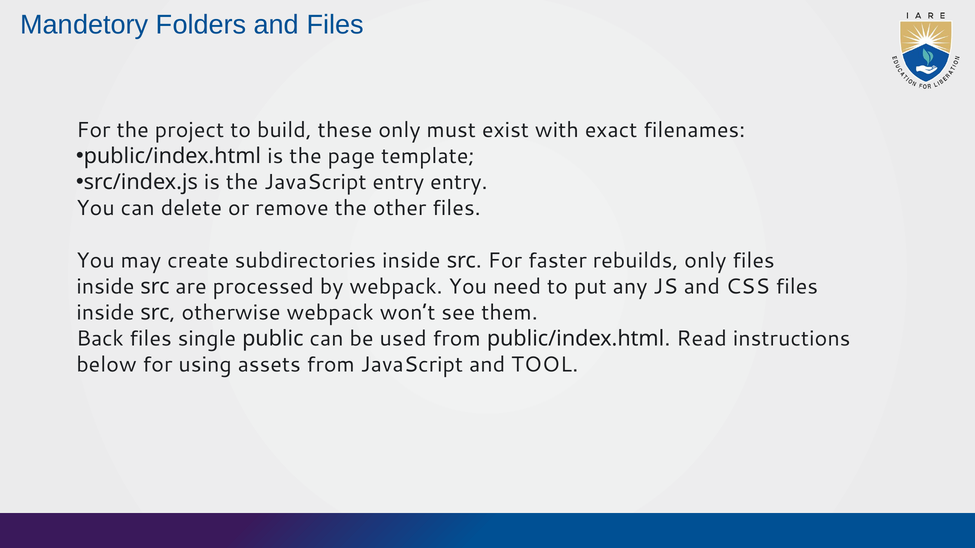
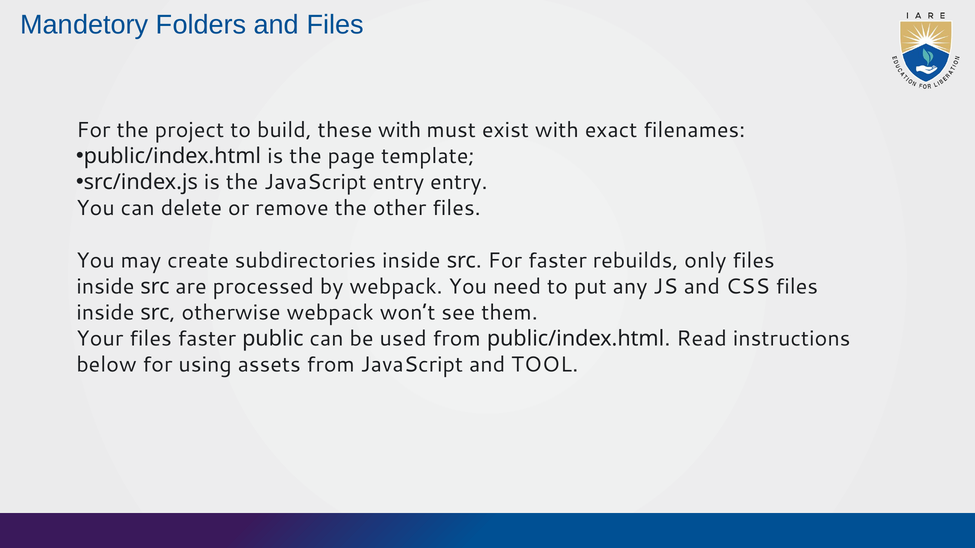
these only: only -> with
Back: Back -> Your
files single: single -> faster
